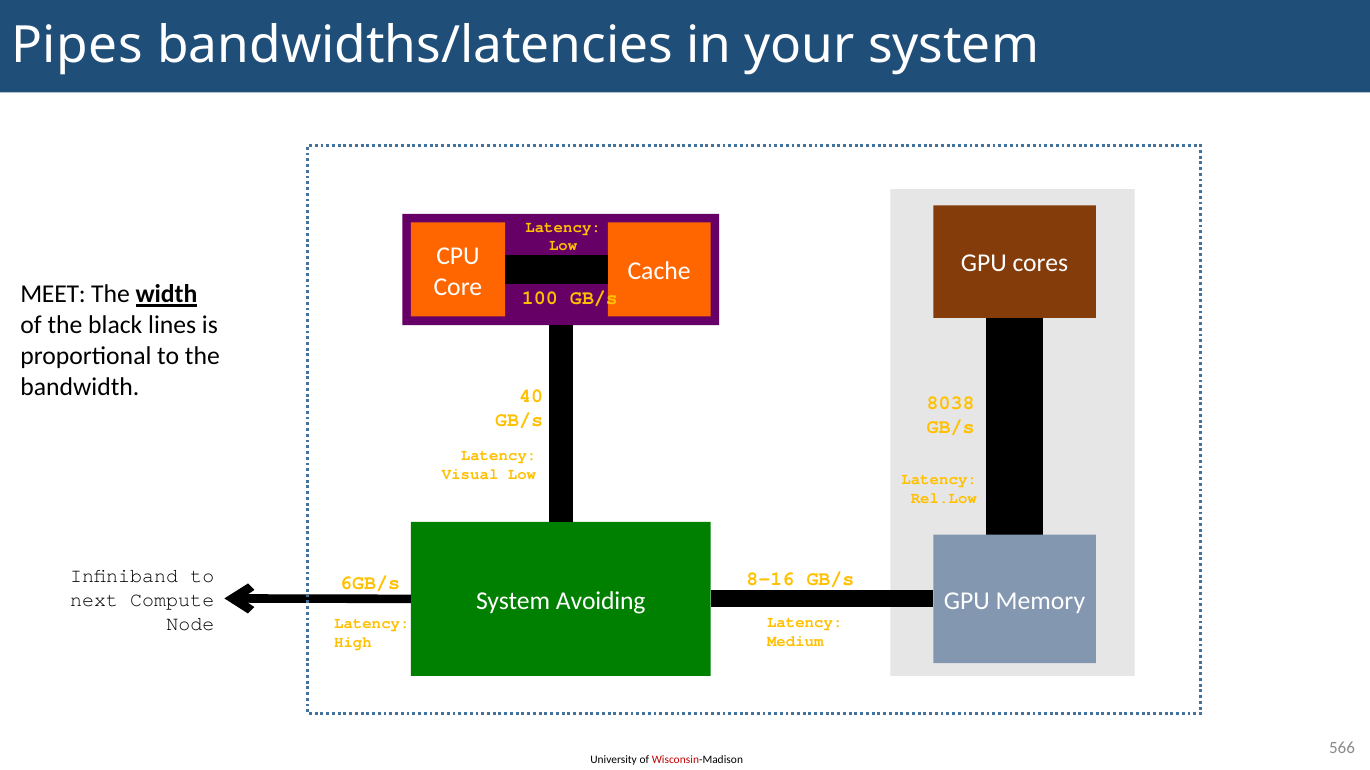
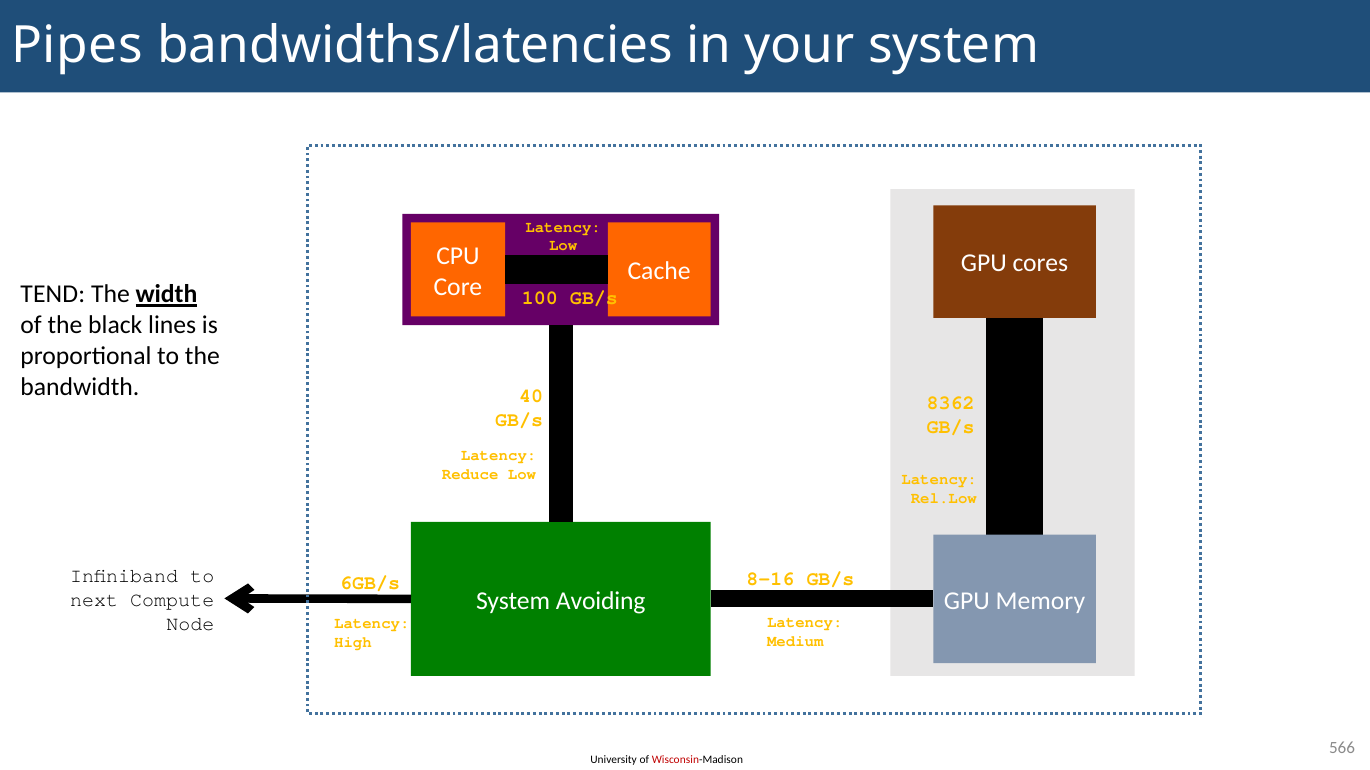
MEET: MEET -> TEND
8038: 8038 -> 8362
Visual: Visual -> Reduce
